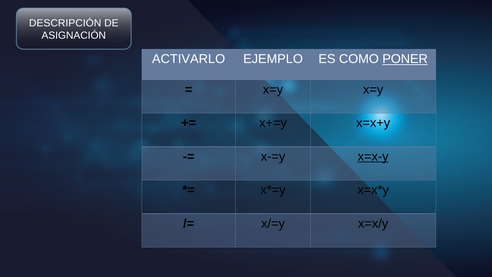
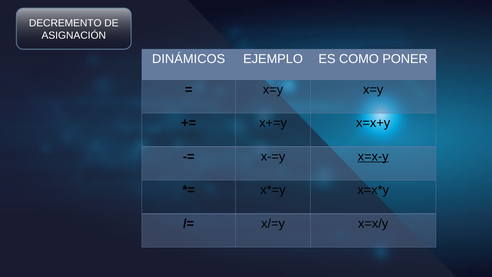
DESCRIPCIÓN: DESCRIPCIÓN -> DECREMENTO
ACTIVARLO: ACTIVARLO -> DINÁMICOS
PONER underline: present -> none
